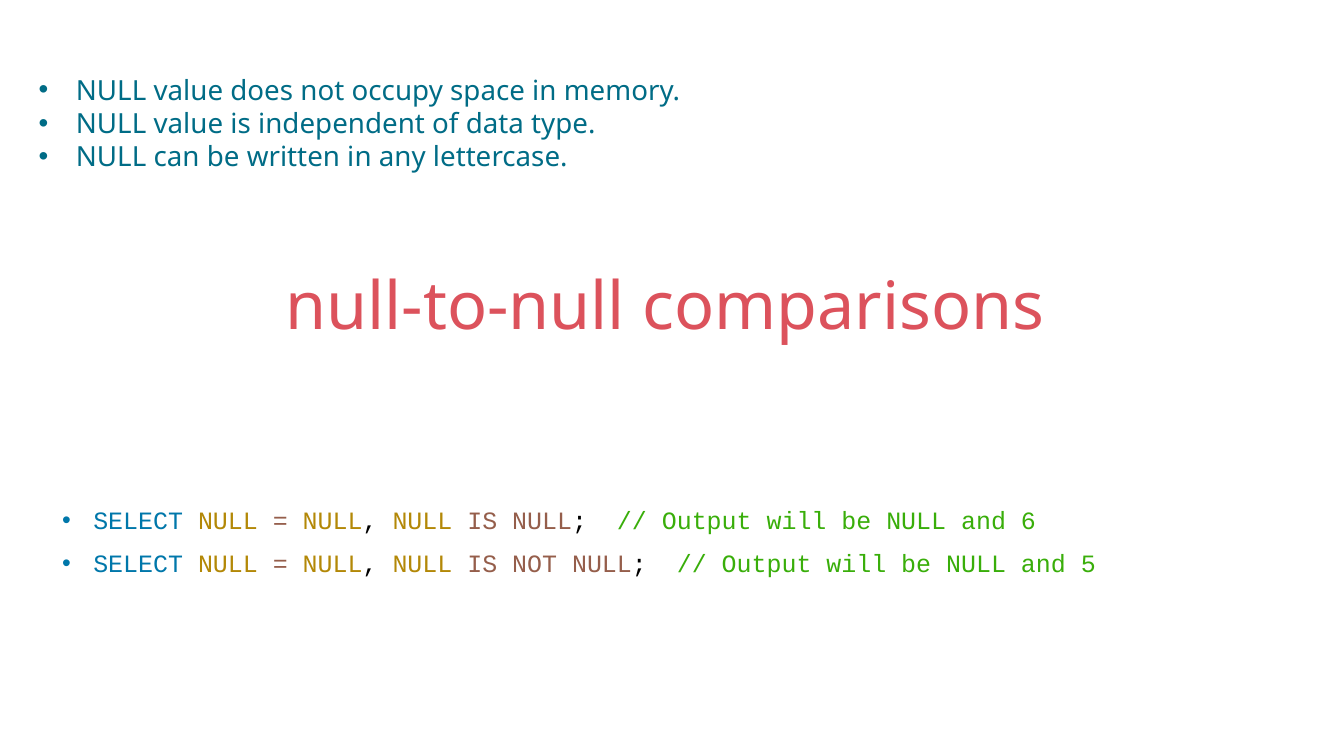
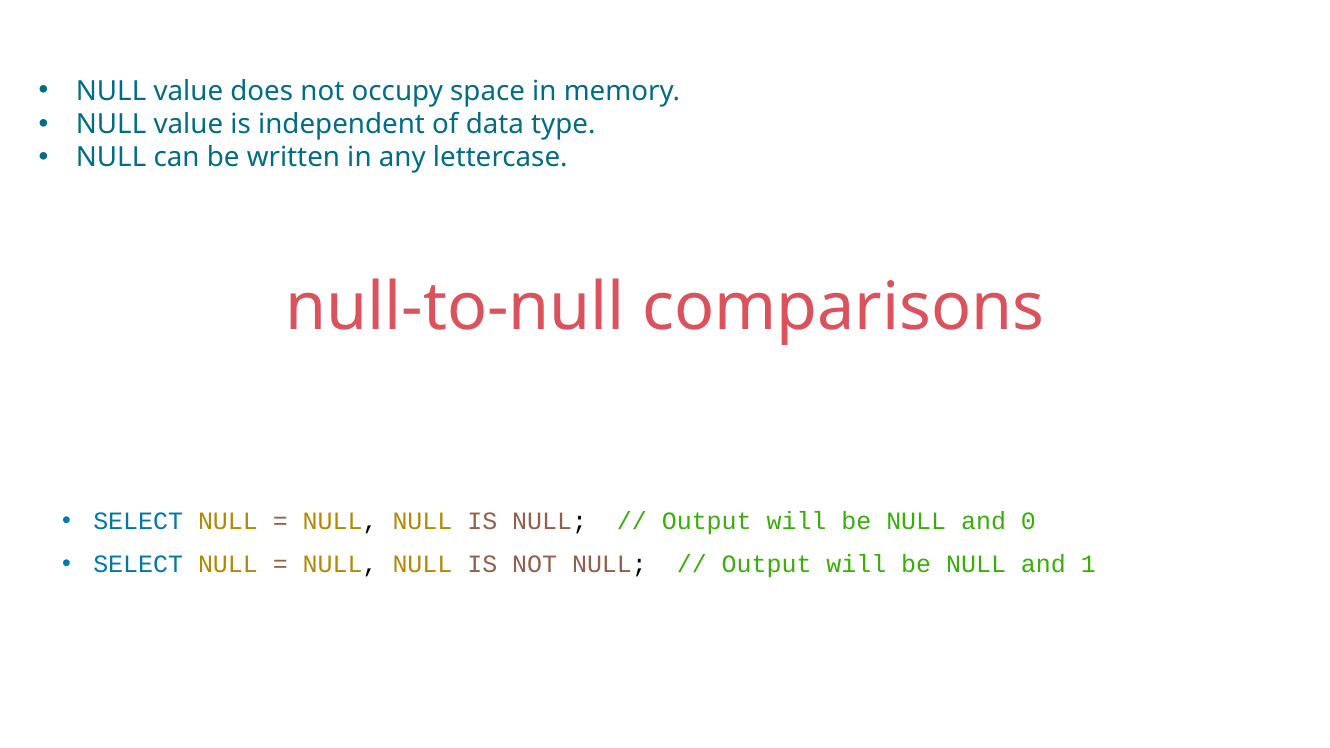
6: 6 -> 0
5: 5 -> 1
